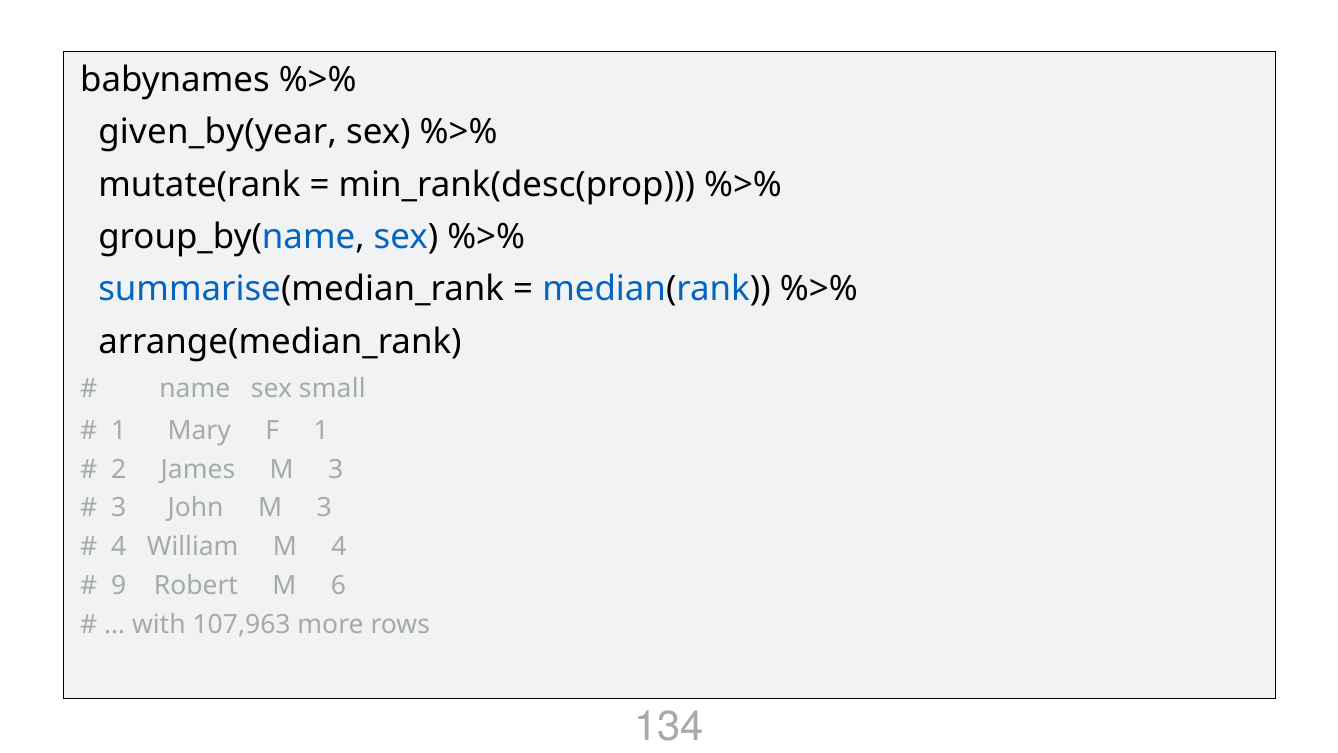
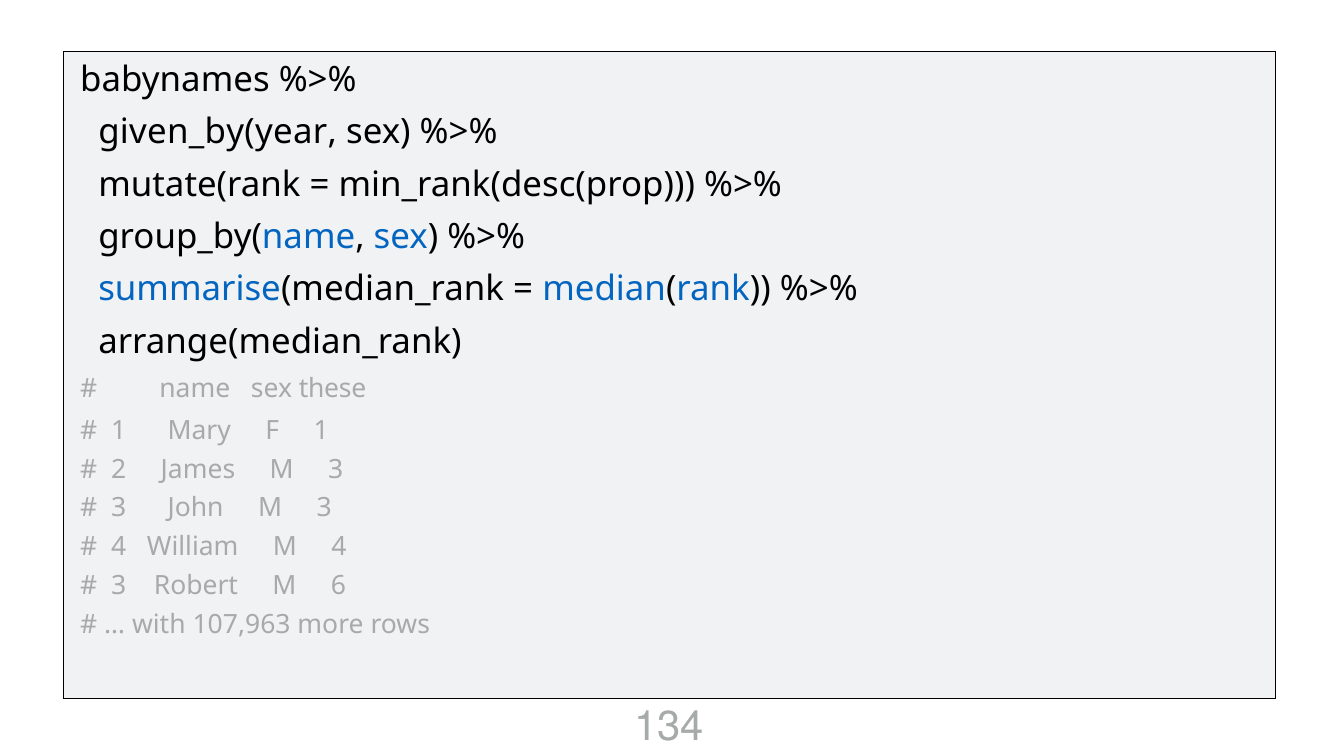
small: small -> these
9 at (119, 586): 9 -> 3
